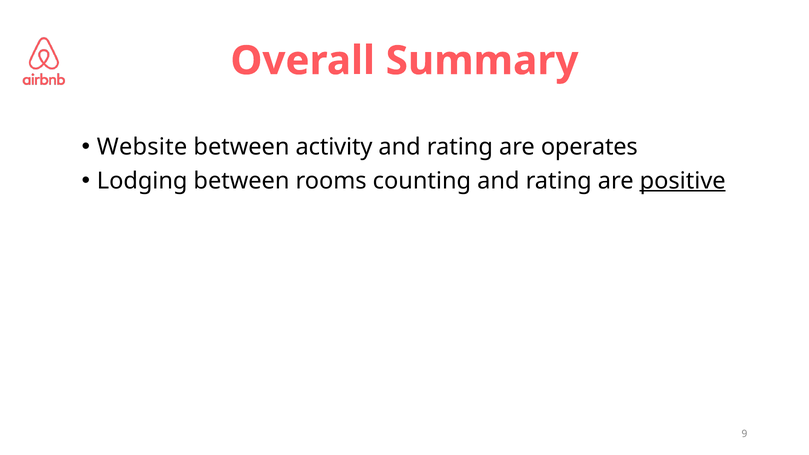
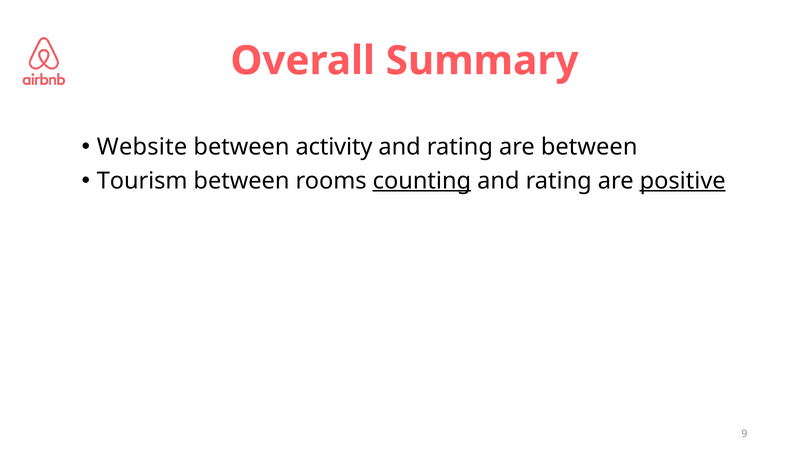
are operates: operates -> between
Lodging: Lodging -> Tourism
counting underline: none -> present
